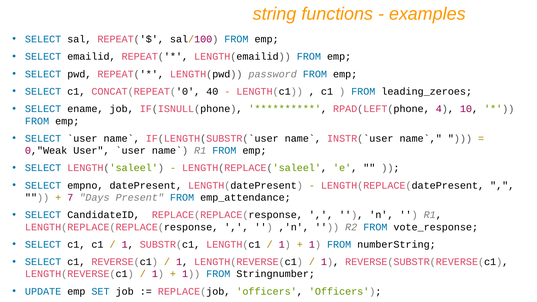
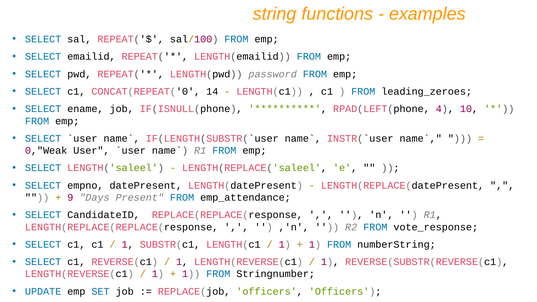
40: 40 -> 14
7: 7 -> 9
